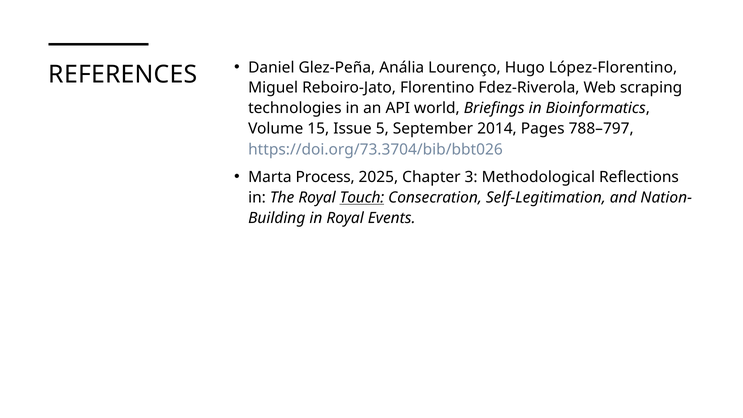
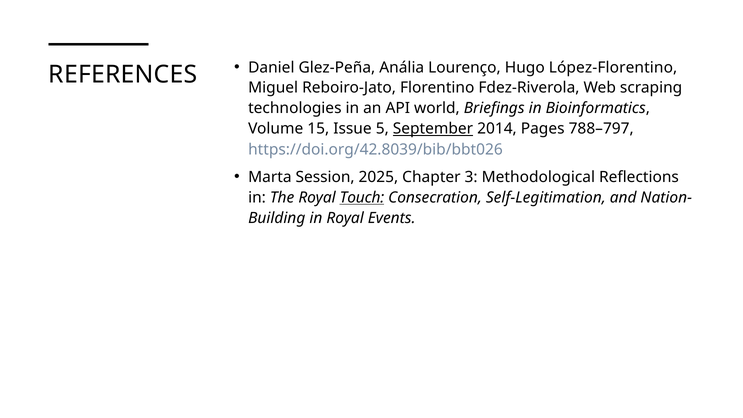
September underline: none -> present
https://doi.org/73.3704/bib/bbt026: https://doi.org/73.3704/bib/bbt026 -> https://doi.org/42.8039/bib/bbt026
Process: Process -> Session
